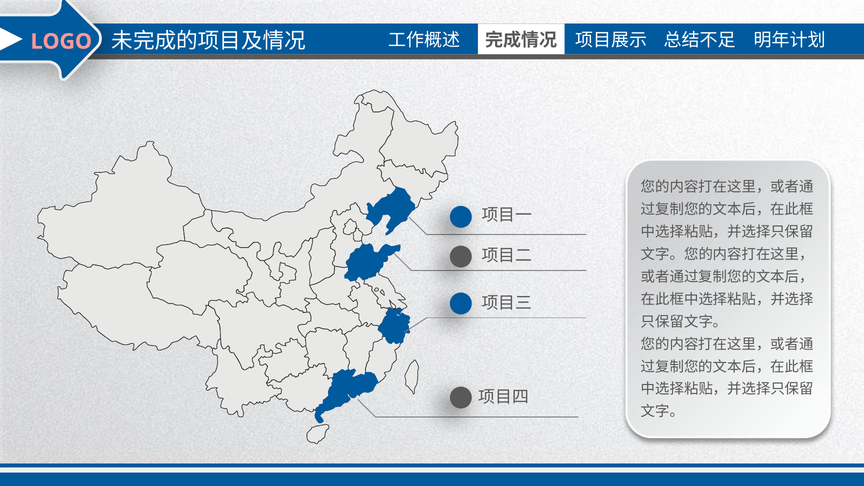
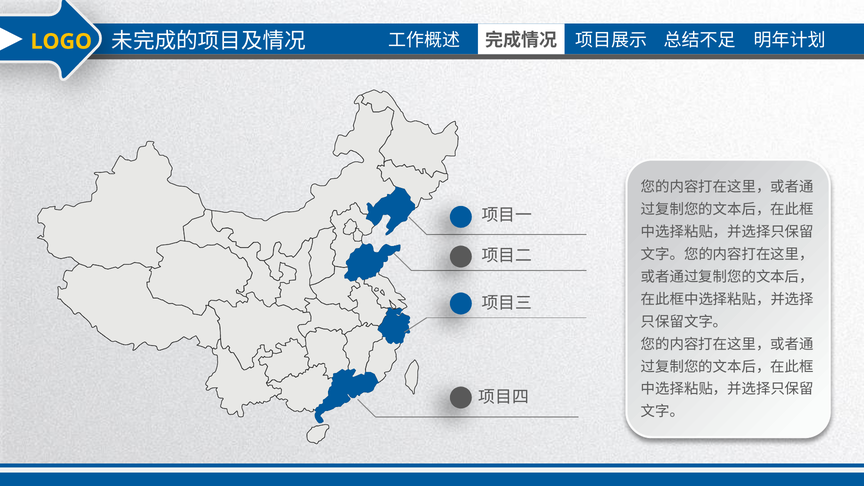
LOGO colour: pink -> yellow
